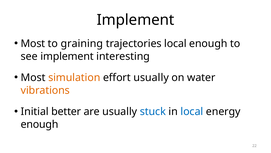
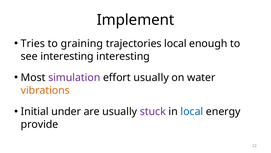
Most at (33, 43): Most -> Tries
see implement: implement -> interesting
simulation colour: orange -> purple
better: better -> under
stuck colour: blue -> purple
enough at (40, 124): enough -> provide
